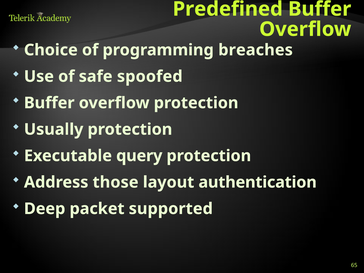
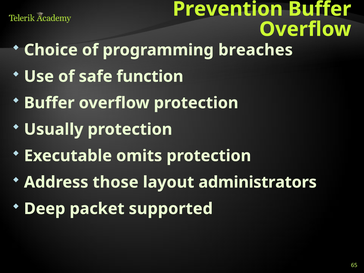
Predefined: Predefined -> Prevention
spoofed: spoofed -> function
query: query -> omits
authentication: authentication -> administrators
